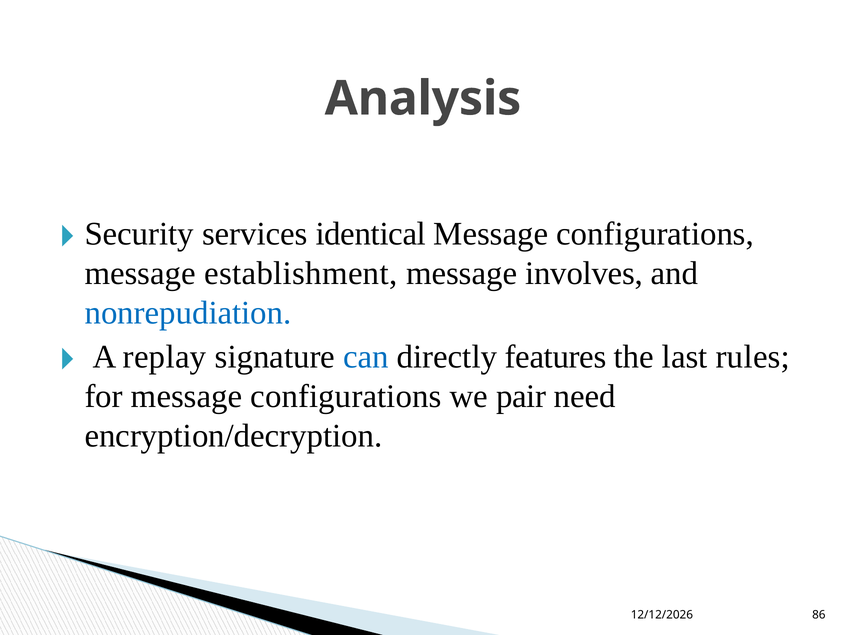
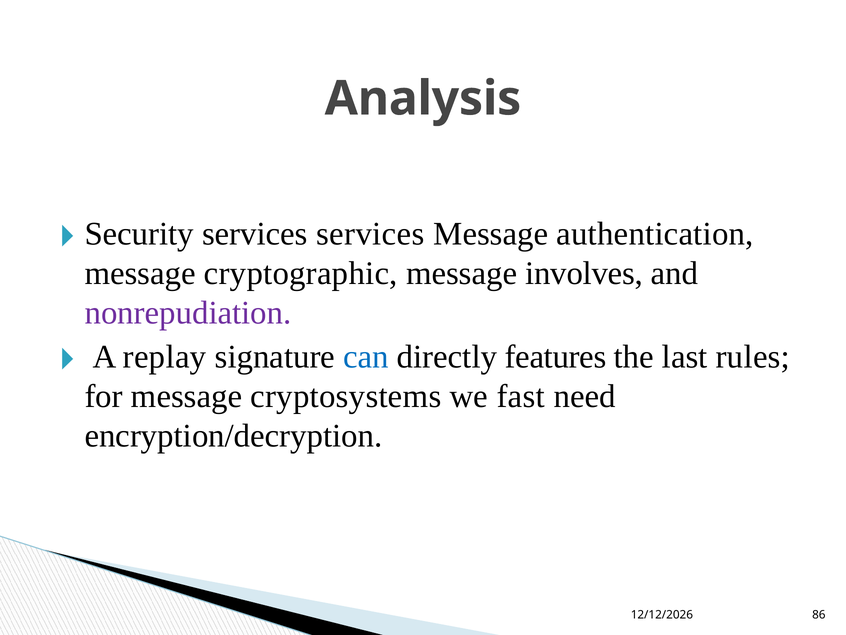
services identical: identical -> services
configurations at (655, 234): configurations -> authentication
establishment: establishment -> cryptographic
nonrepudiation colour: blue -> purple
for message configurations: configurations -> cryptosystems
pair: pair -> fast
